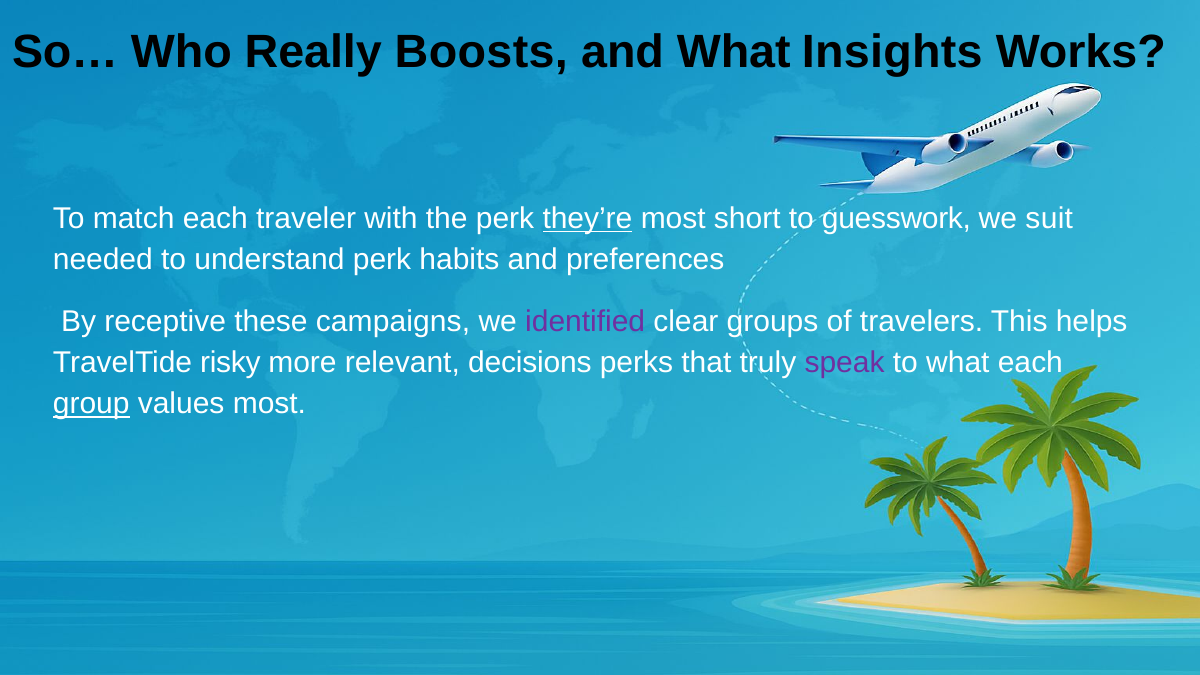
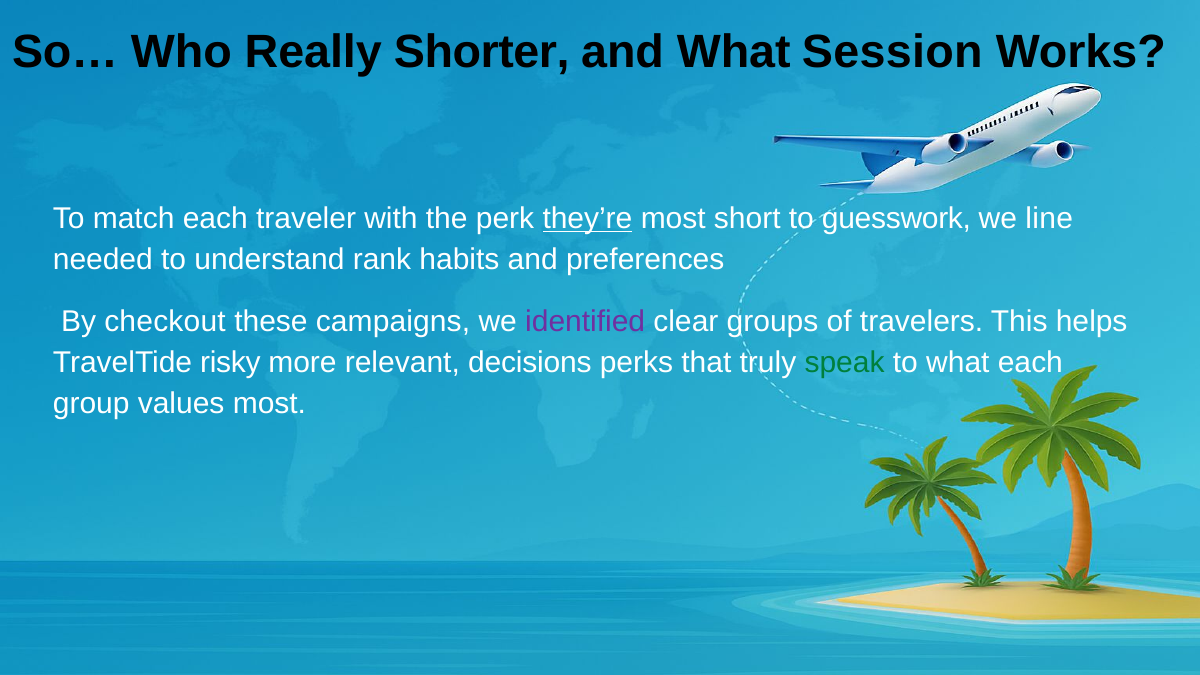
Boosts: Boosts -> Shorter
Insights: Insights -> Session
suit: suit -> line
understand perk: perk -> rank
receptive: receptive -> checkout
speak colour: purple -> green
group underline: present -> none
